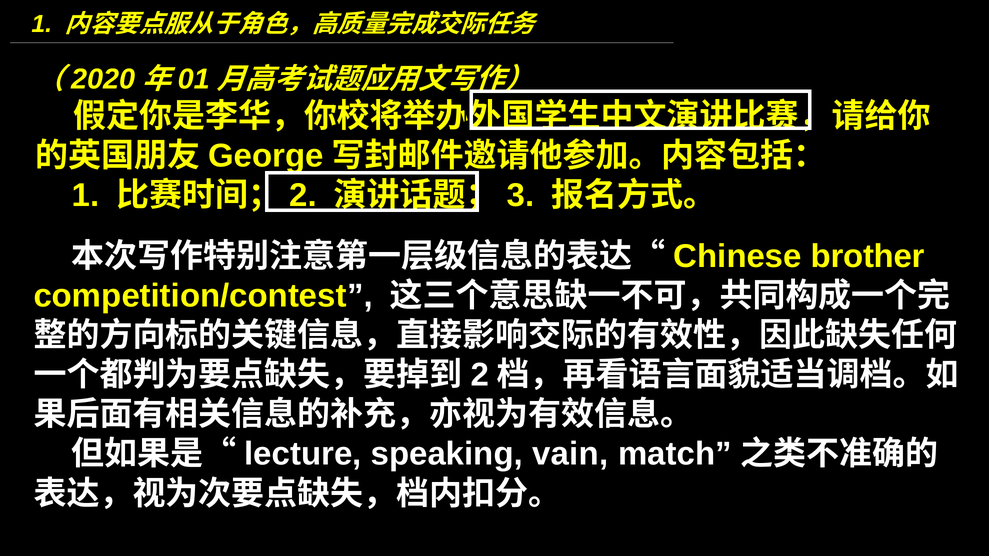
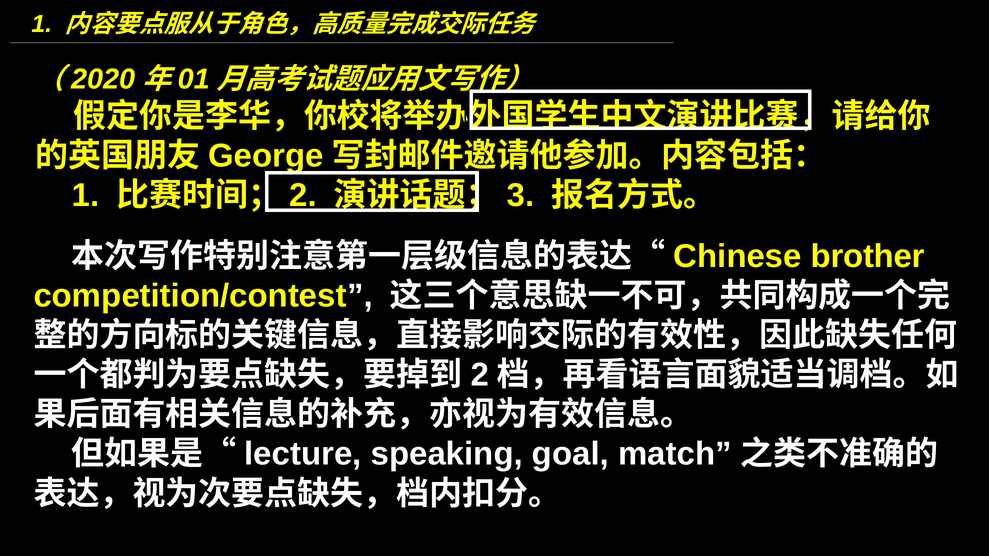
vain: vain -> goal
